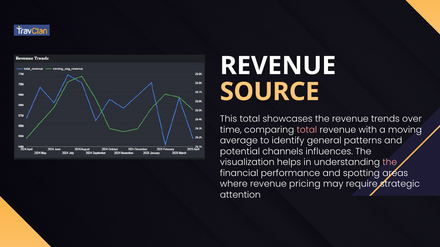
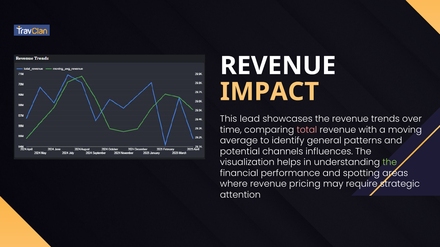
SOURCE: SOURCE -> IMPACT
This total: total -> lead
the at (390, 163) colour: pink -> light green
